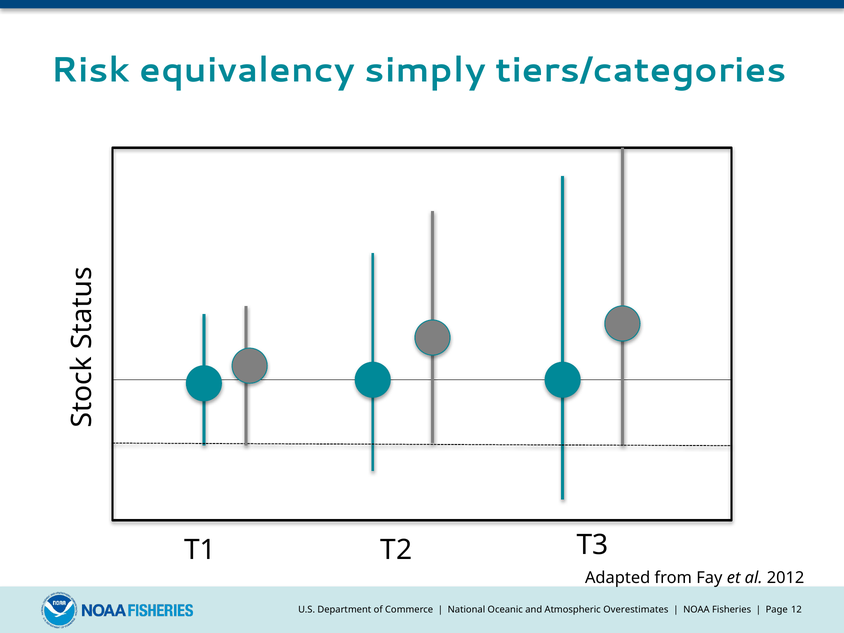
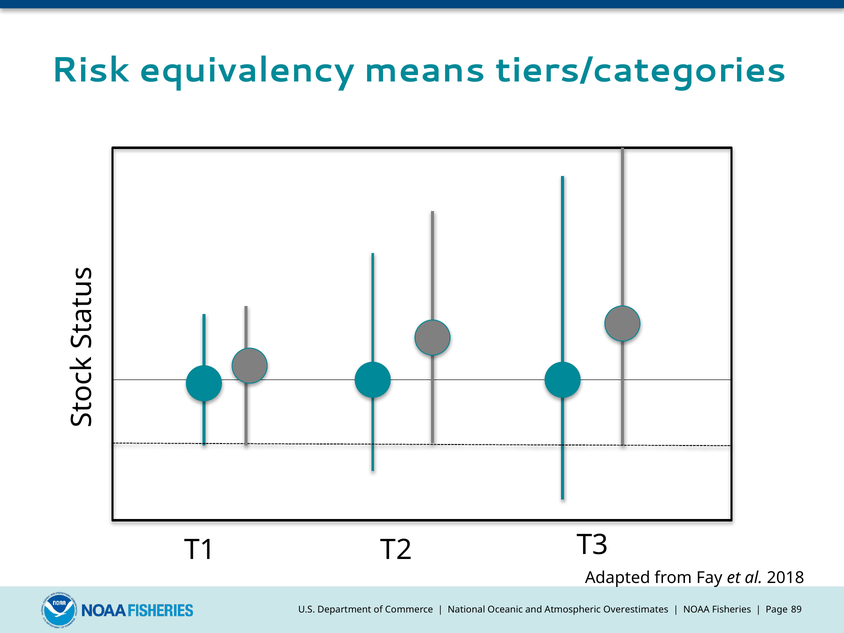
simply: simply -> means
2012: 2012 -> 2018
12: 12 -> 89
